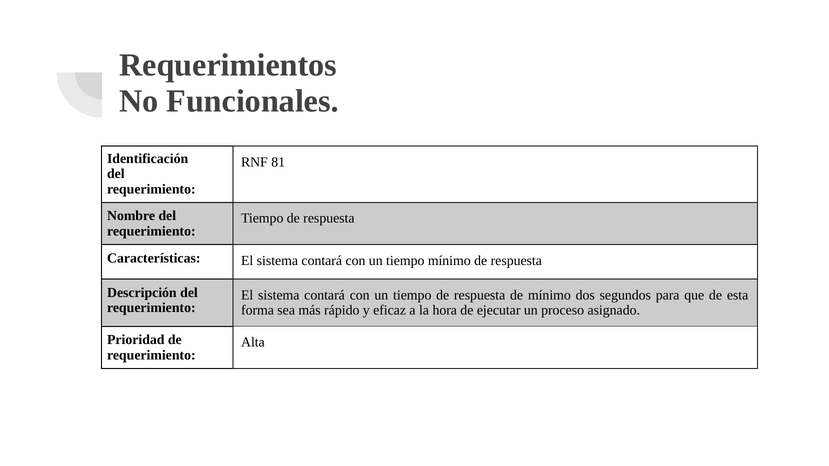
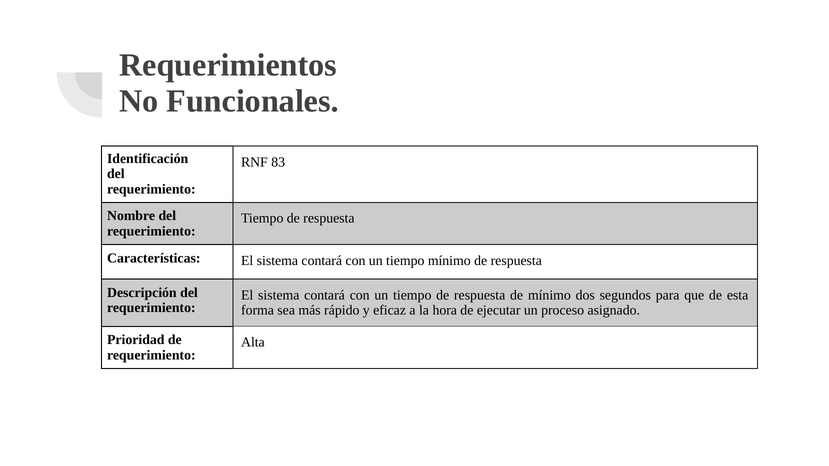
81: 81 -> 83
